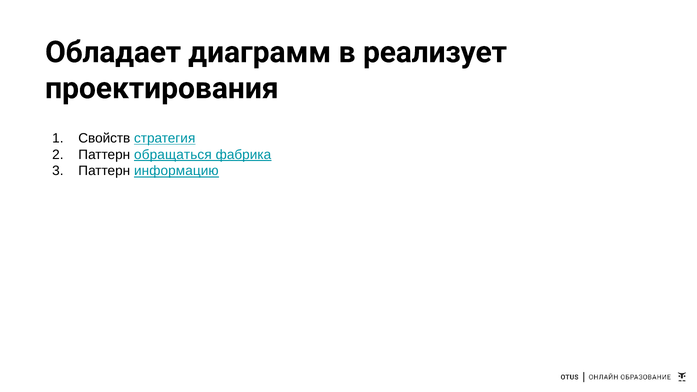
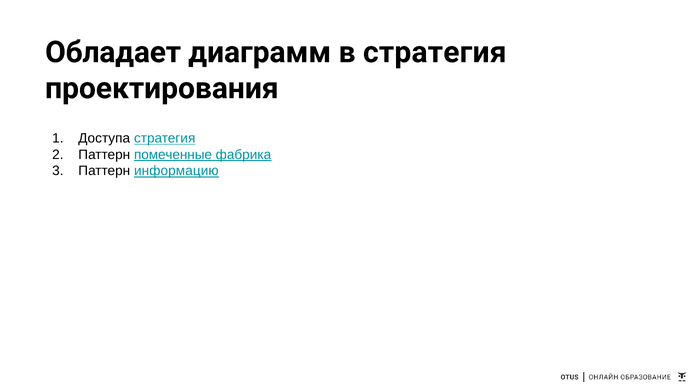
в реализует: реализует -> стратегия
Свойств: Свойств -> Доступа
обращаться: обращаться -> помеченные
